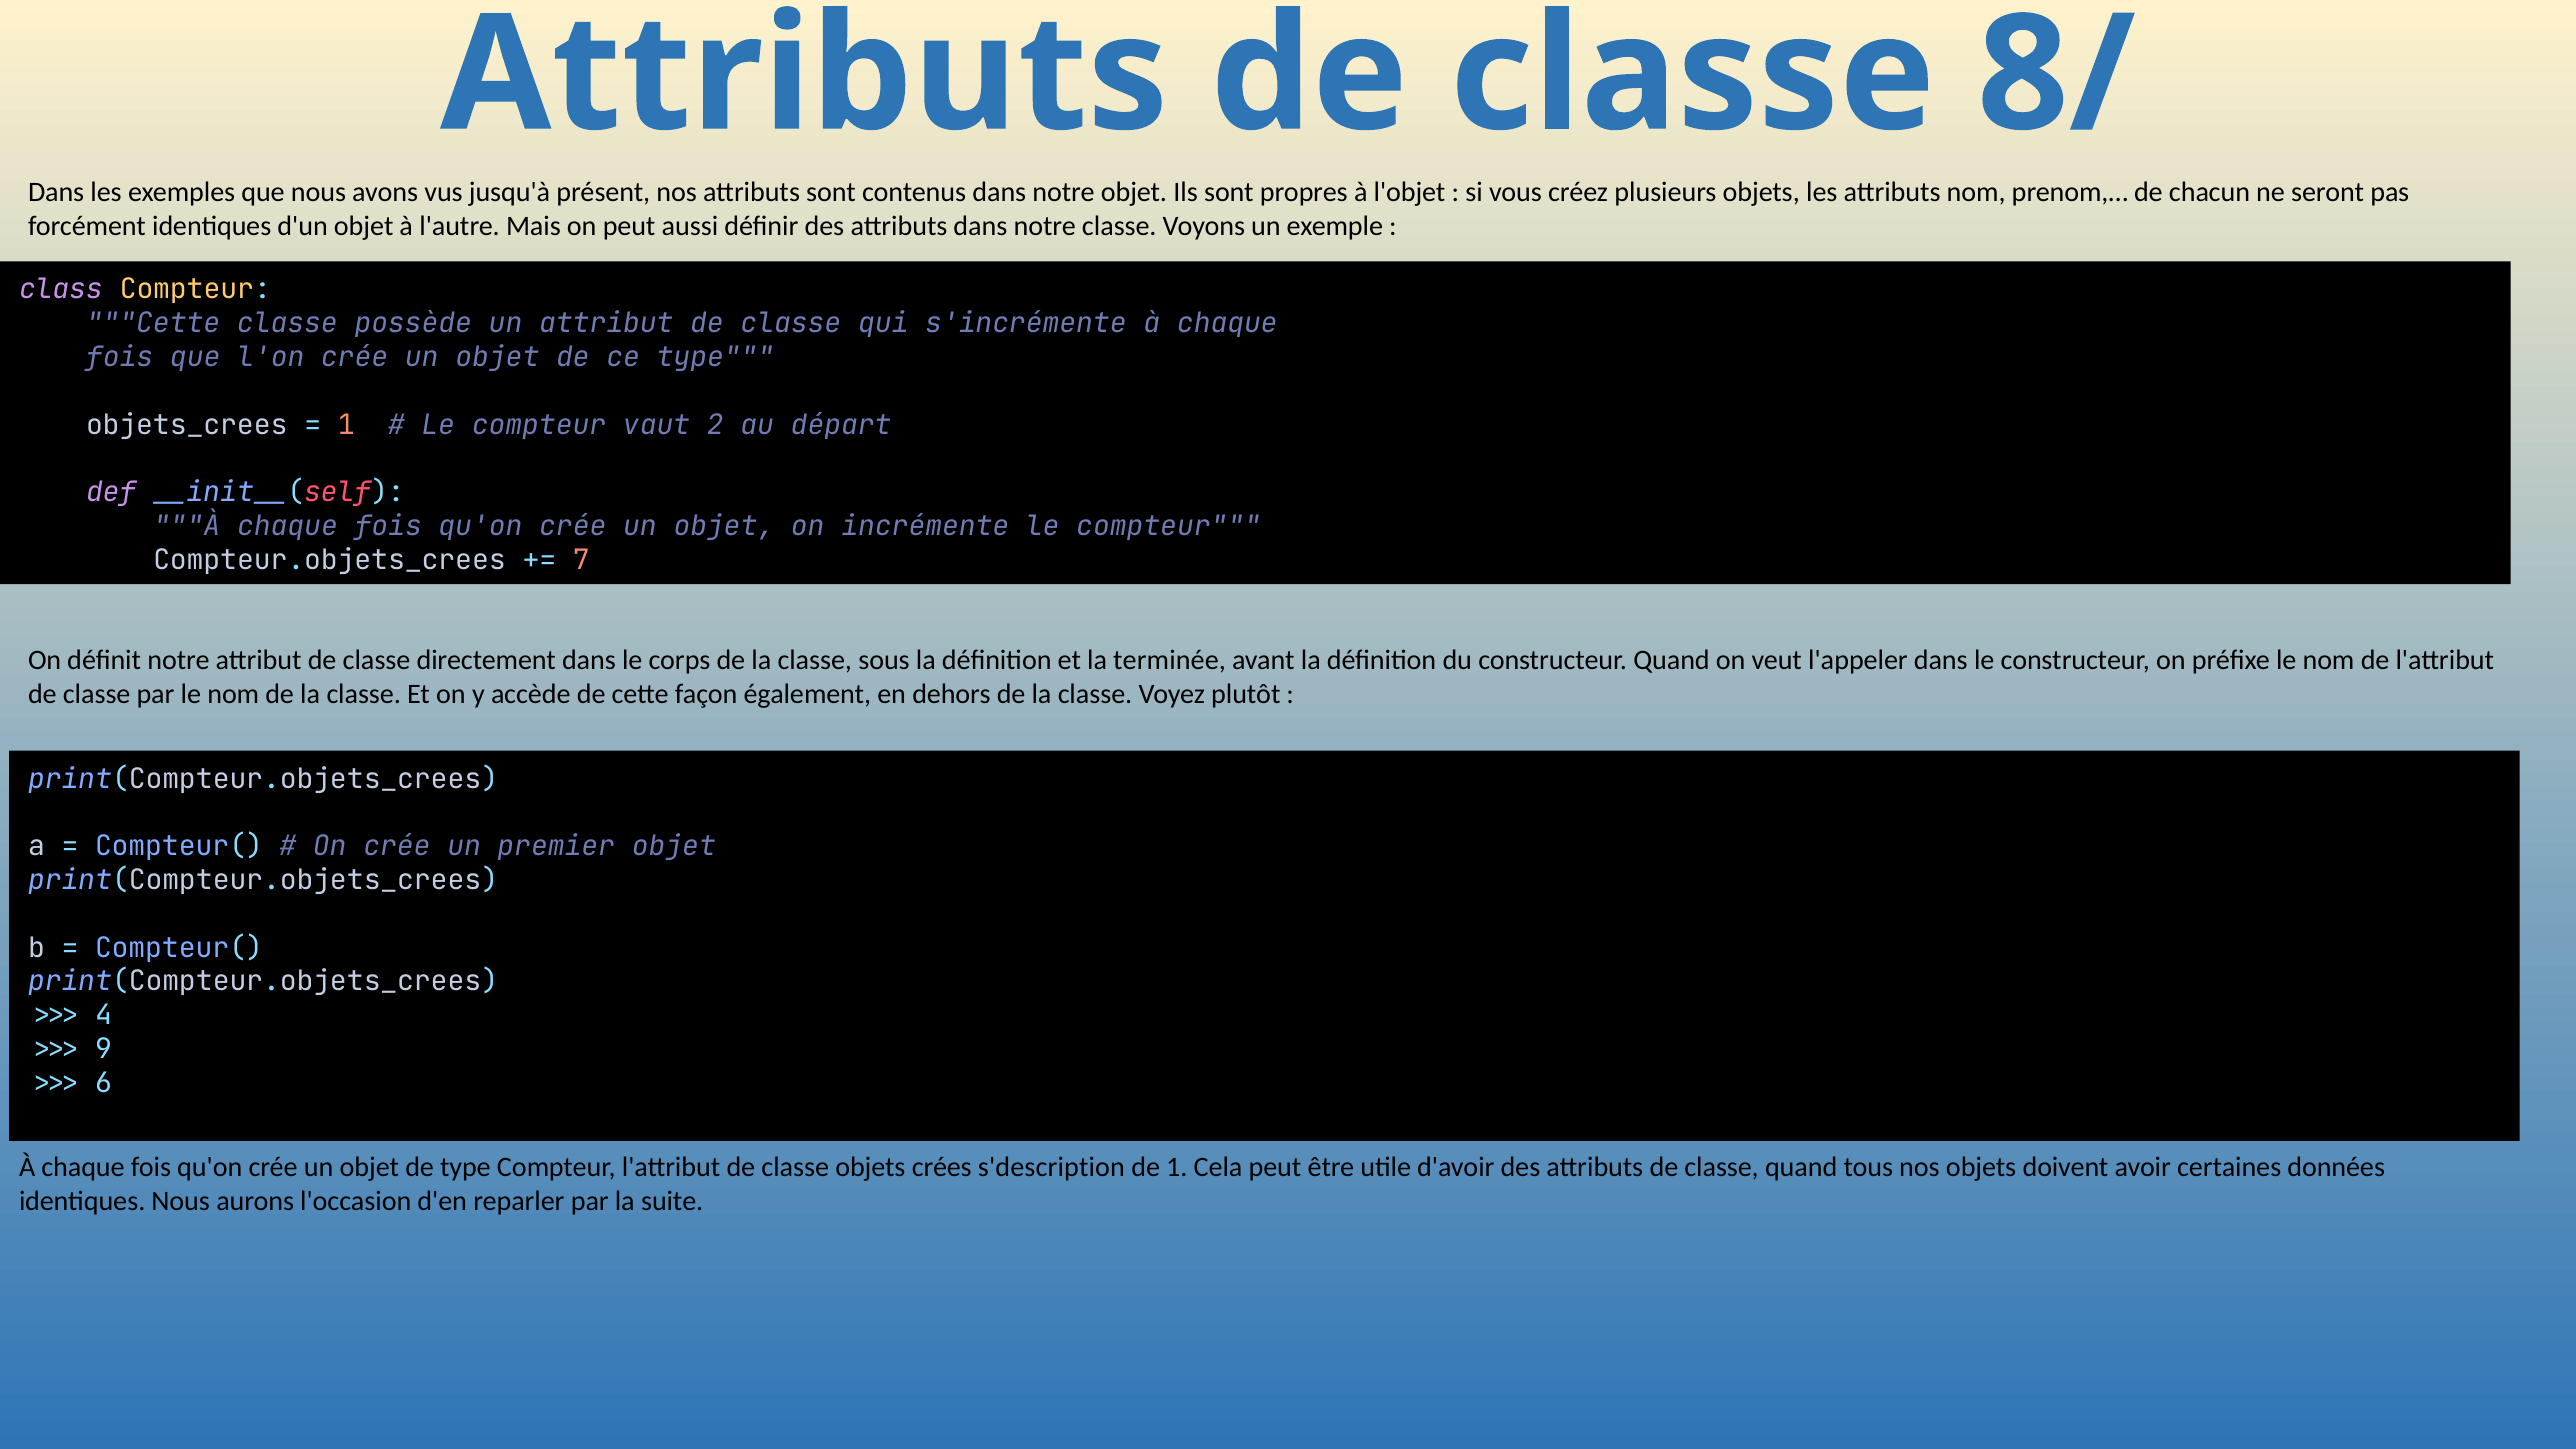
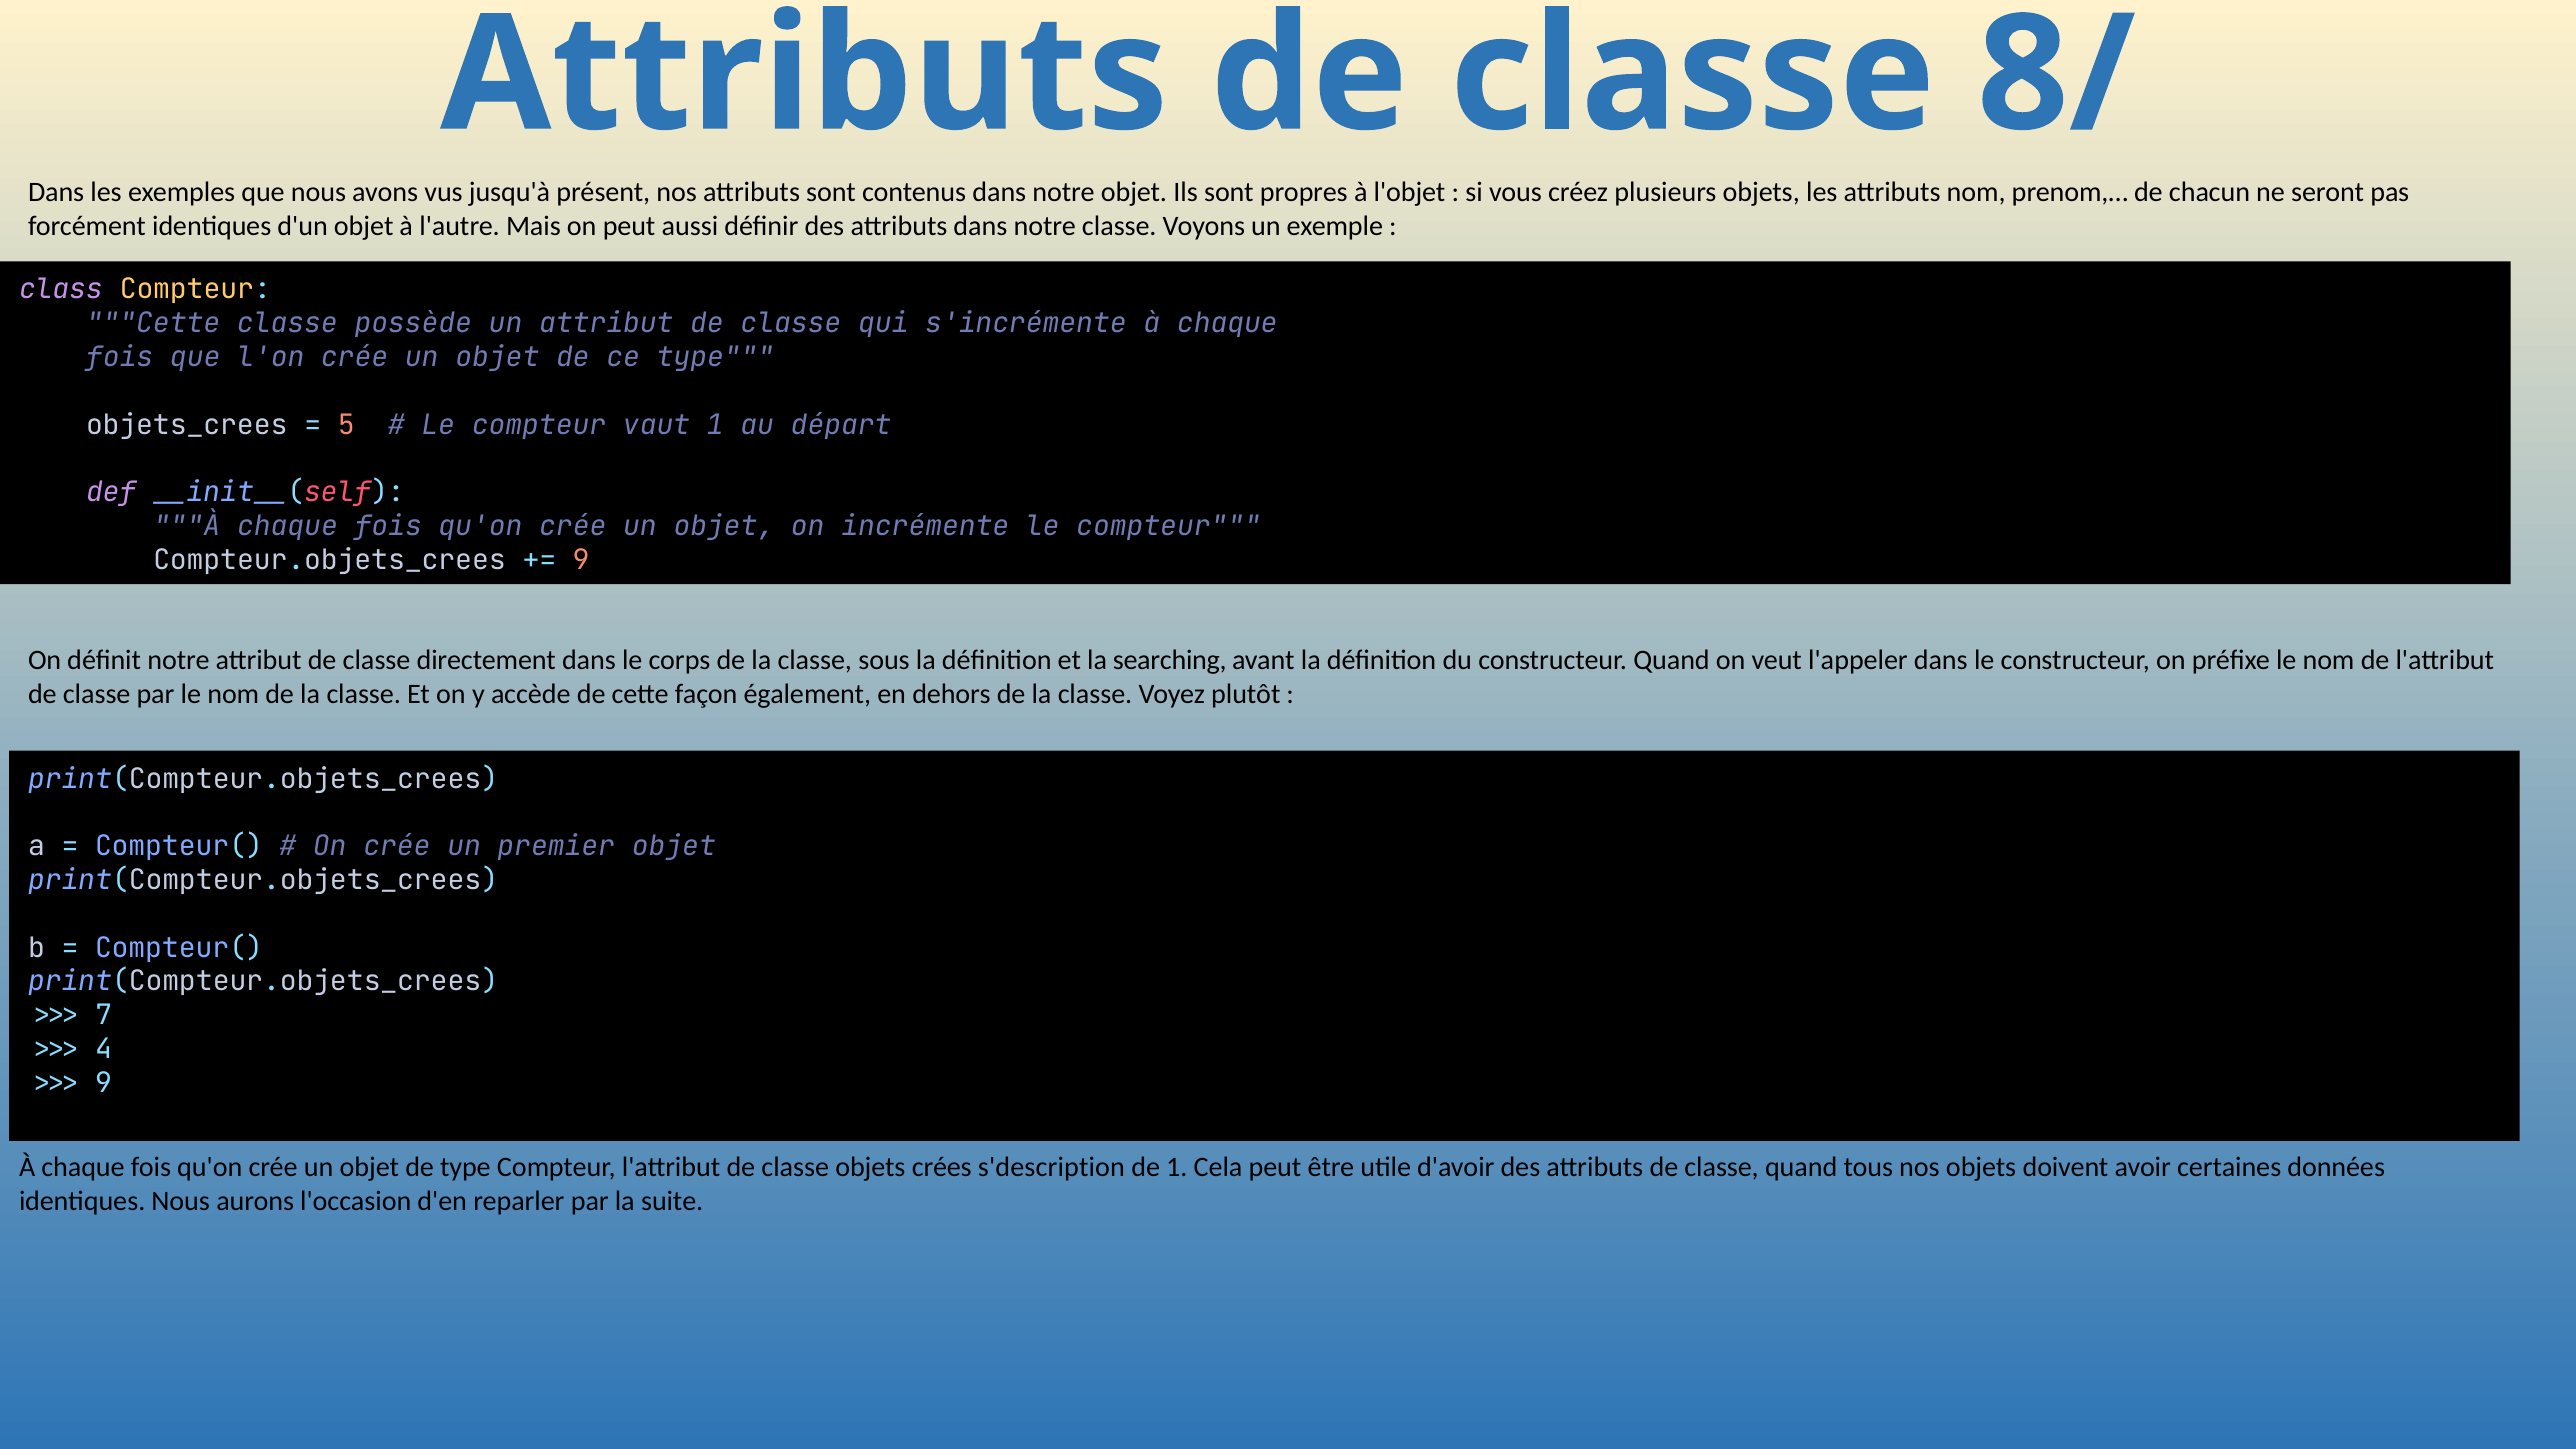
1 at (346, 425): 1 -> 5
vaut 2: 2 -> 1
7 at (581, 560): 7 -> 9
terminée: terminée -> searching
4: 4 -> 7
9: 9 -> 4
6 at (103, 1083): 6 -> 9
